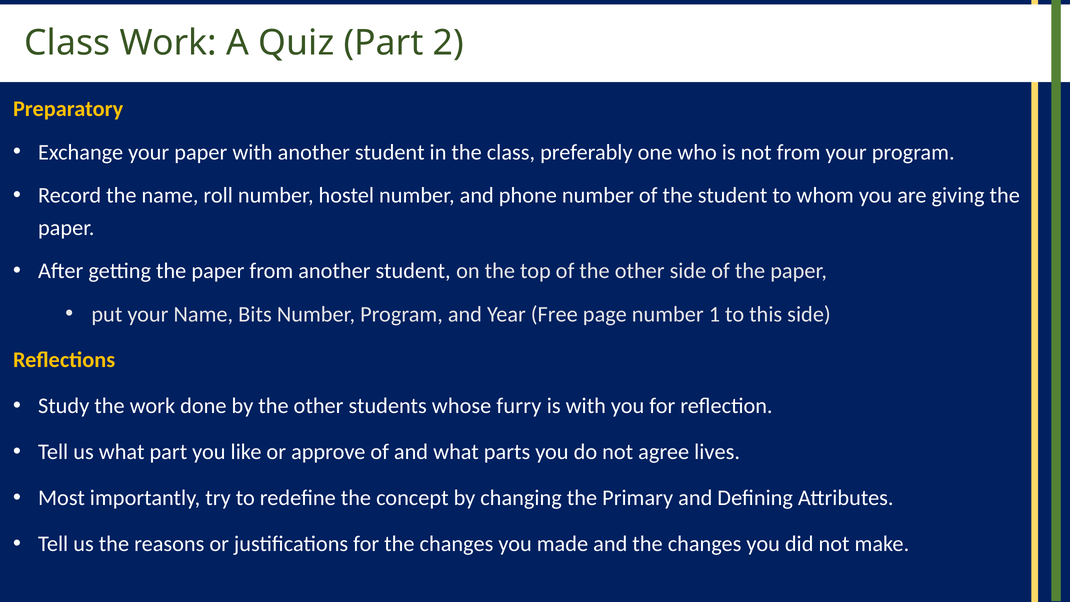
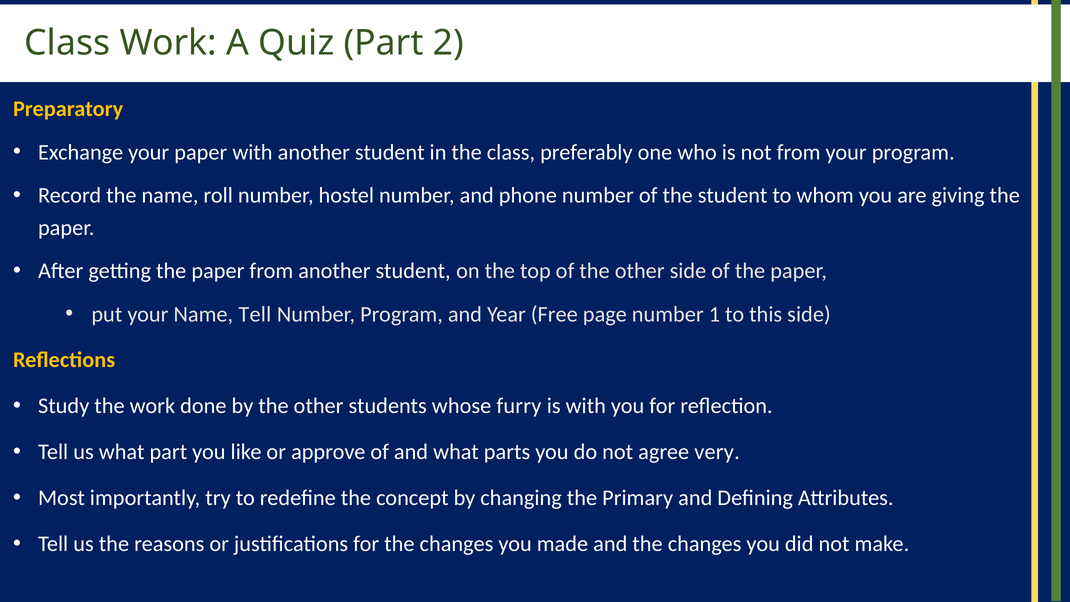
Name Bits: Bits -> Tell
lives: lives -> very
